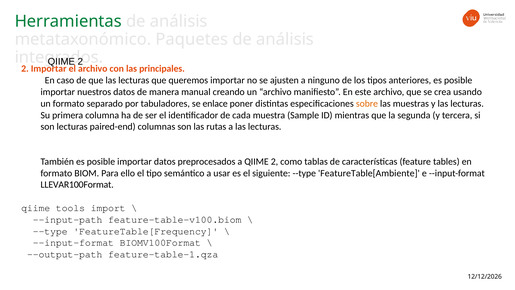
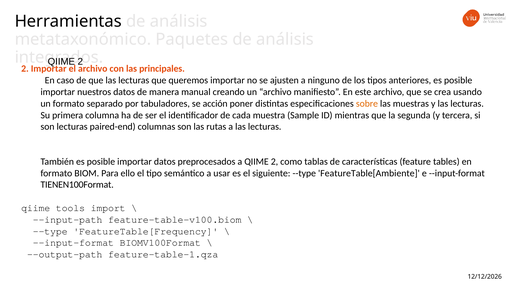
Herramientas colour: green -> black
enlace: enlace -> acción
LLEVAR100Format: LLEVAR100Format -> TIENEN100Format
